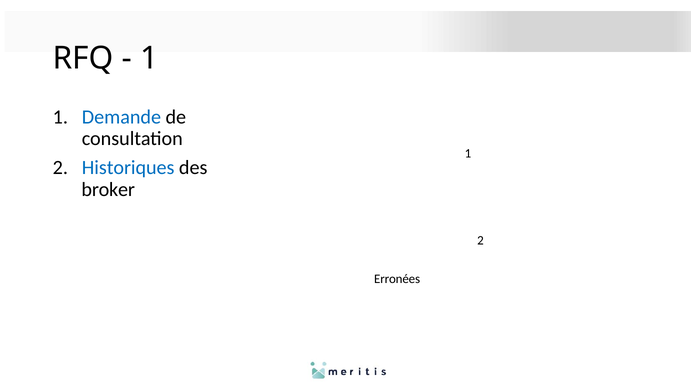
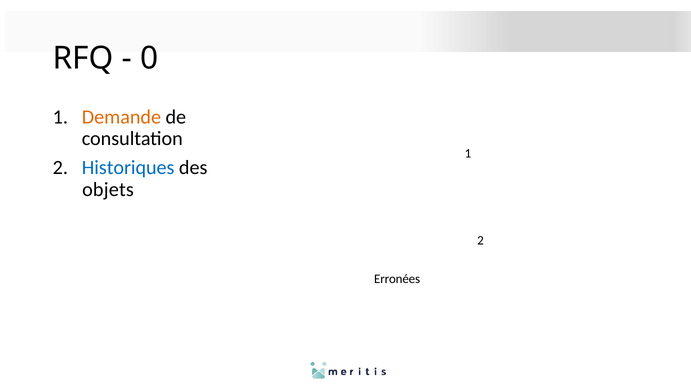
1 at (149, 58): 1 -> 0
Demande colour: blue -> orange
broker: broker -> objets
